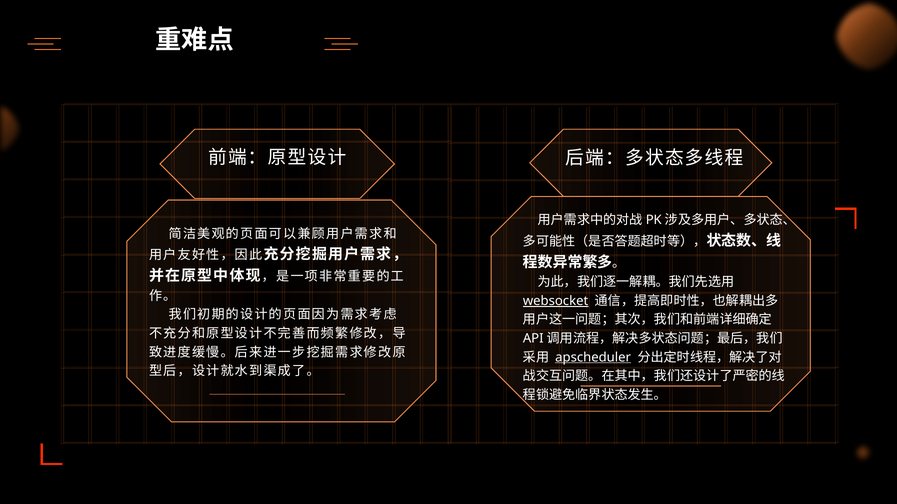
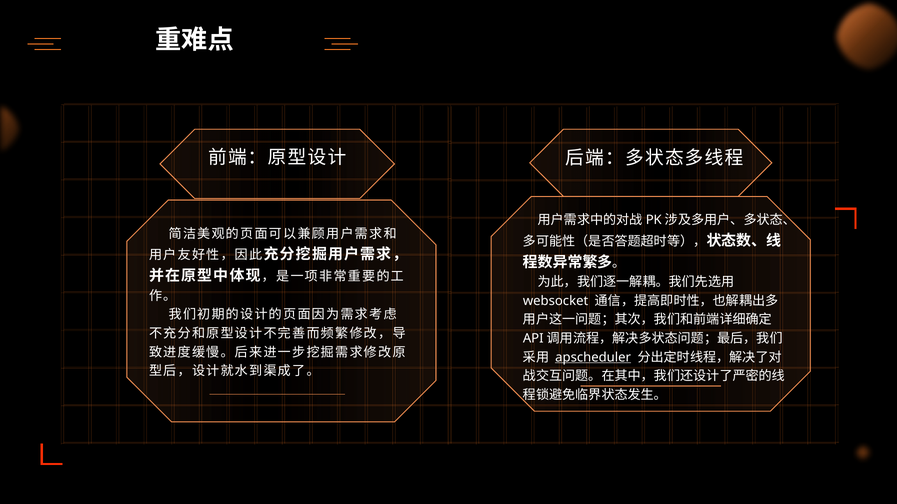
websocket underline: present -> none
